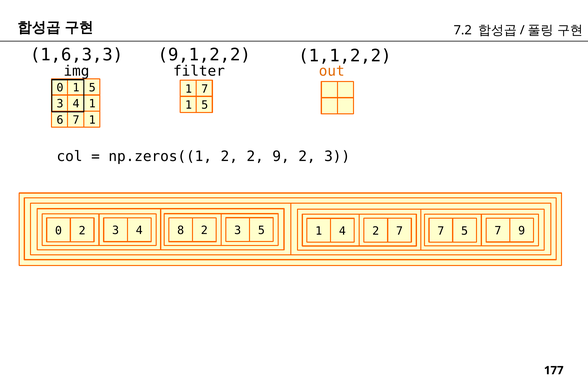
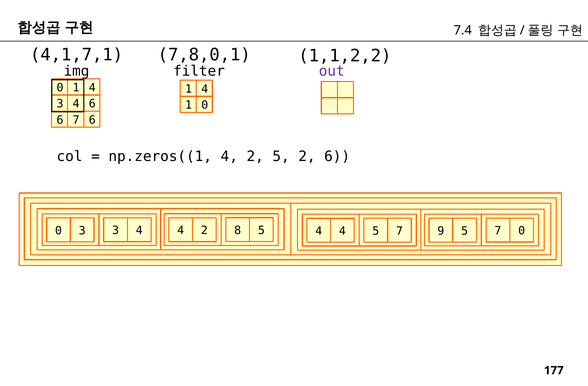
7.2: 7.2 -> 7.4
1,6,3,3: 1,6,3,3 -> 4,1,7,1
9,1,2,2: 9,1,2,2 -> 7,8,0,1
out colour: orange -> purple
0 1 5: 5 -> 4
7 at (205, 89): 7 -> 4
4 1: 1 -> 6
5 at (205, 105): 5 -> 0
6 7 1: 1 -> 6
np.zeros((1 2: 2 -> 4
2 9: 9 -> 5
3 at (337, 156): 3 -> 6
0 2: 2 -> 3
3 4 8: 8 -> 4
3 at (238, 231): 3 -> 8
5 1: 1 -> 4
4 2: 2 -> 5
7 7: 7 -> 9
7 9: 9 -> 0
